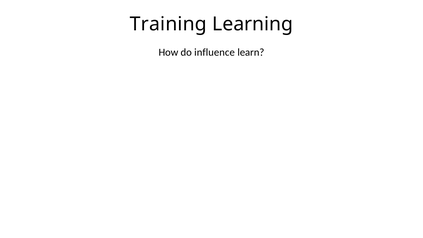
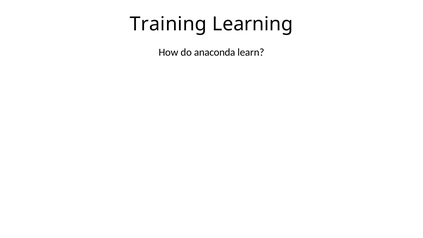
influence: influence -> anaconda
